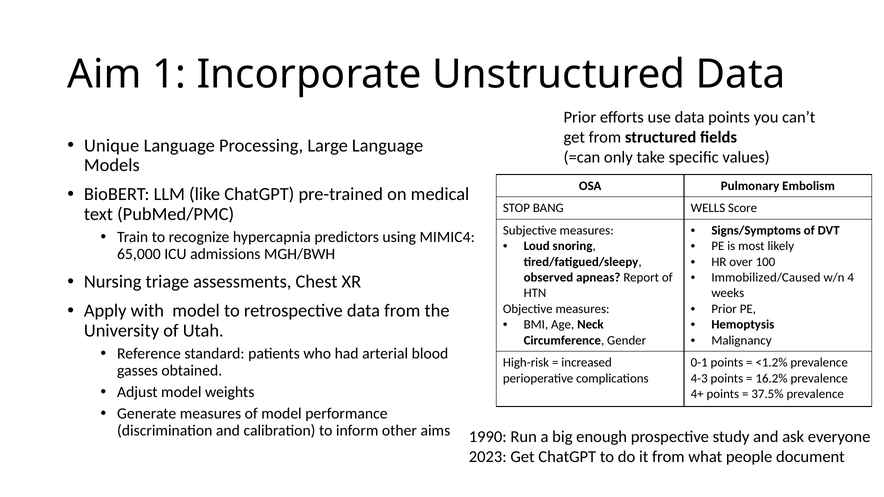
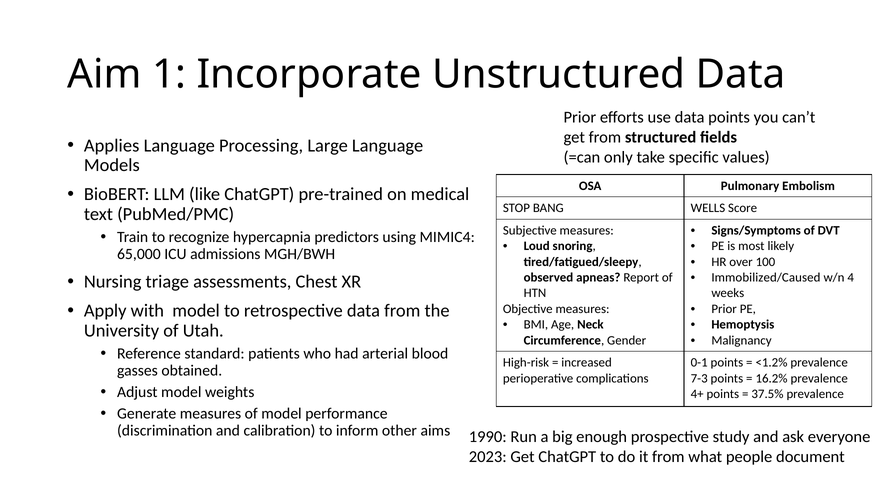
Unique: Unique -> Applies
4-3: 4-3 -> 7-3
